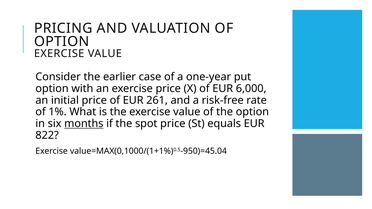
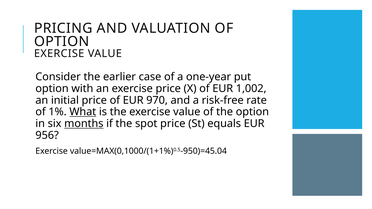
6,000: 6,000 -> 1,002
261: 261 -> 970
What underline: none -> present
822: 822 -> 956
